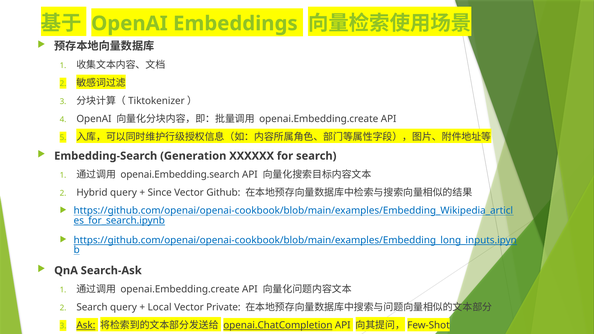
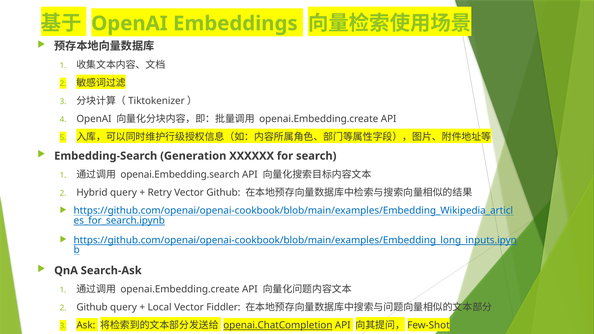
Since: Since -> Retry
Search at (92, 307): Search -> Github
Private: Private -> Fiddler
Ask underline: present -> none
